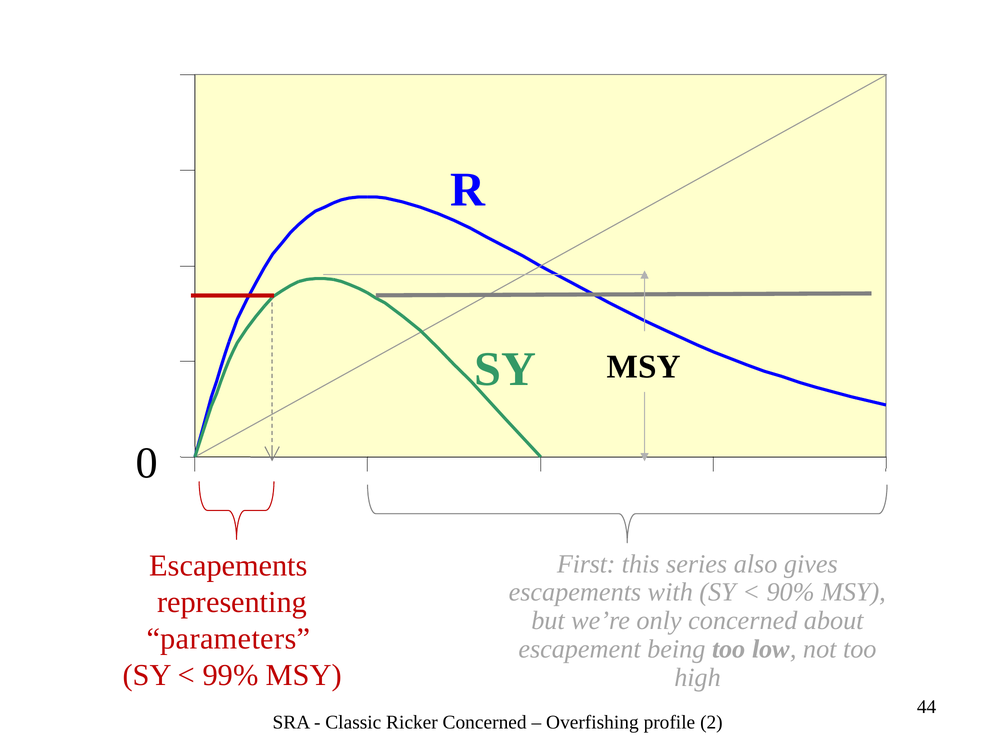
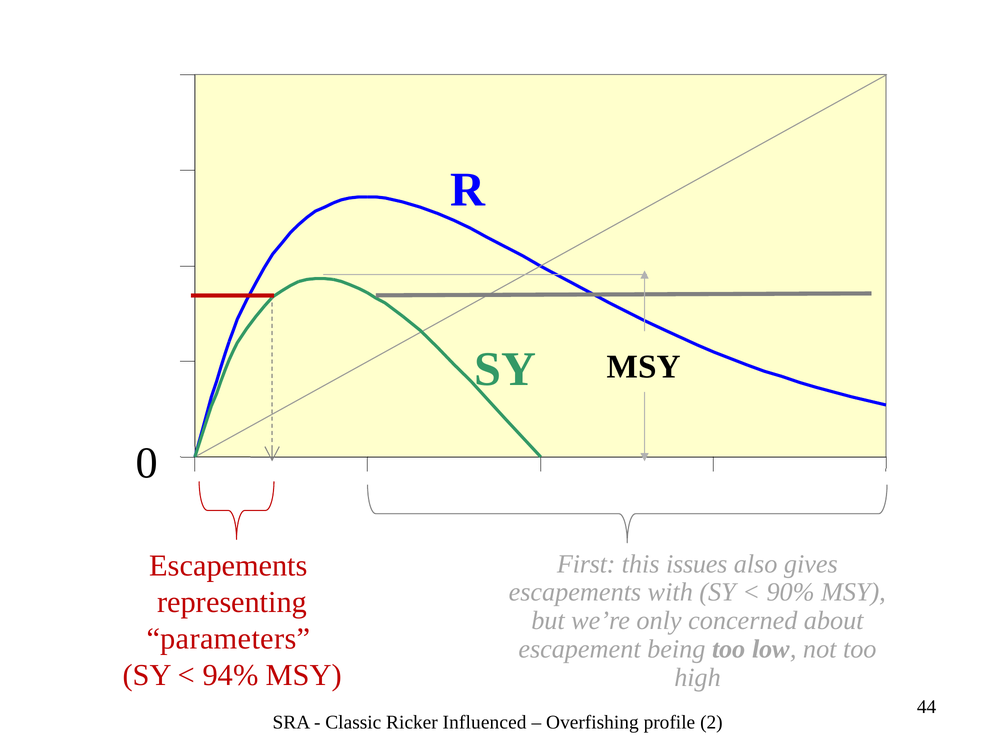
series: series -> issues
99%: 99% -> 94%
Ricker Concerned: Concerned -> Influenced
